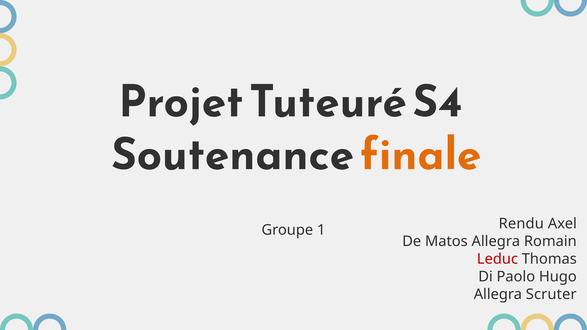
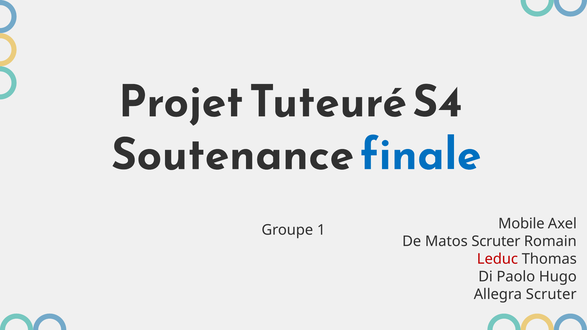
finale colour: orange -> blue
Rendu: Rendu -> Mobile
Matos Allegra: Allegra -> Scruter
